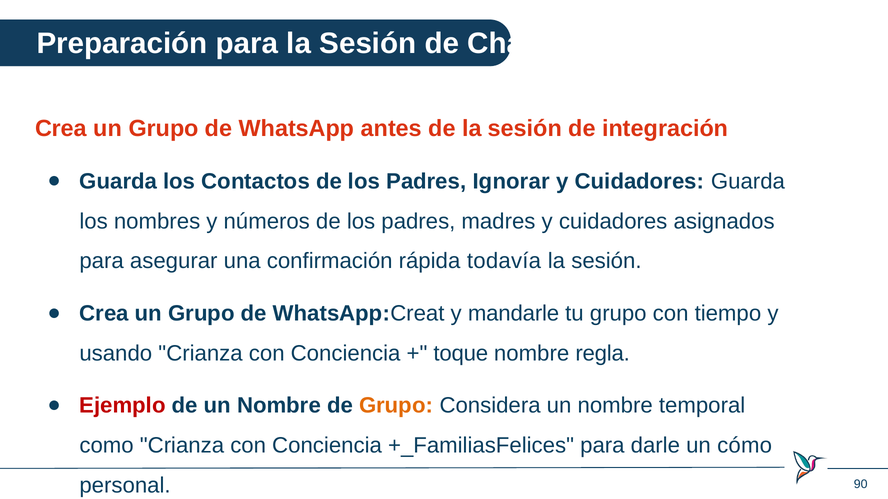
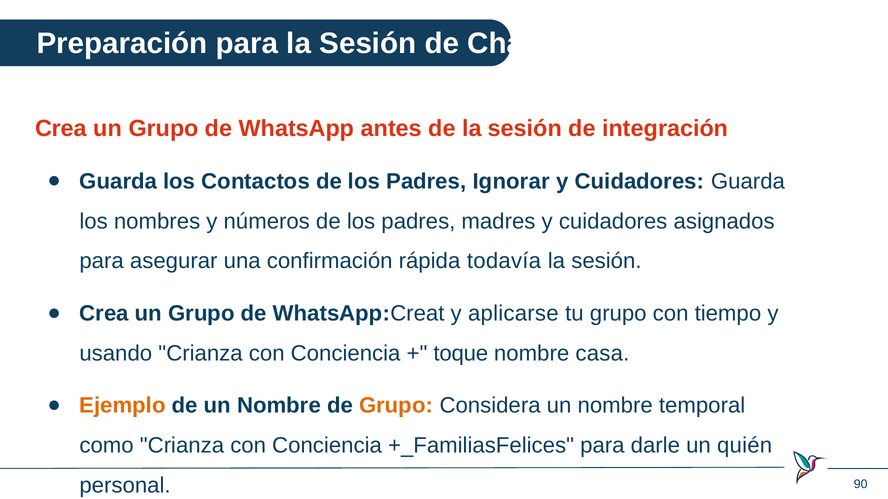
mandarle: mandarle -> aplicarse
regla: regla -> casa
Ejemplo colour: red -> orange
cómo: cómo -> quién
